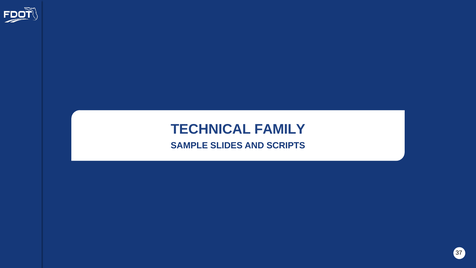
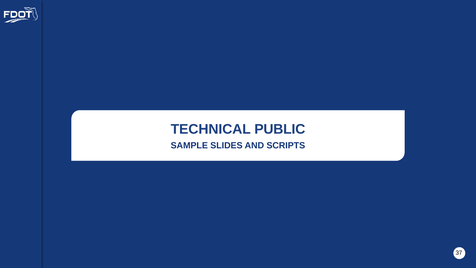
FAMILY: FAMILY -> PUBLIC
